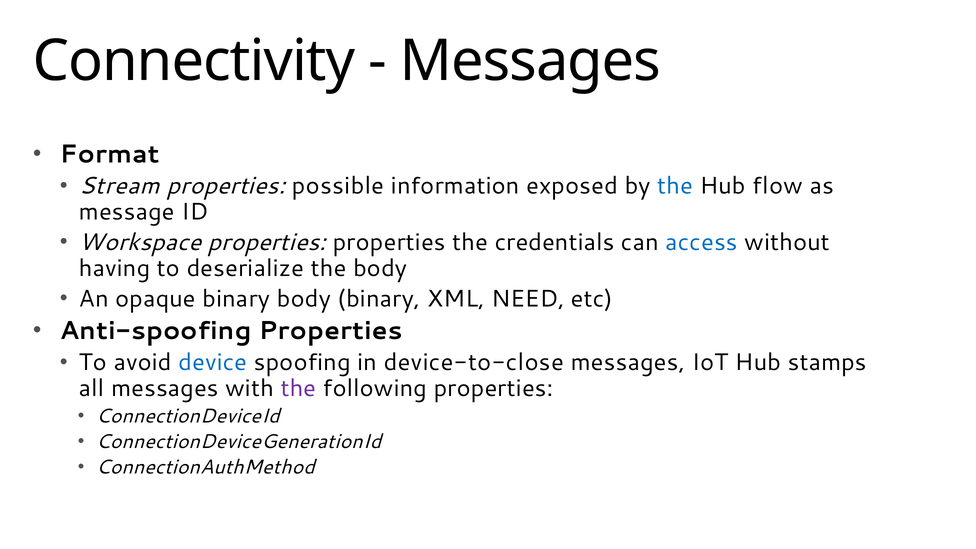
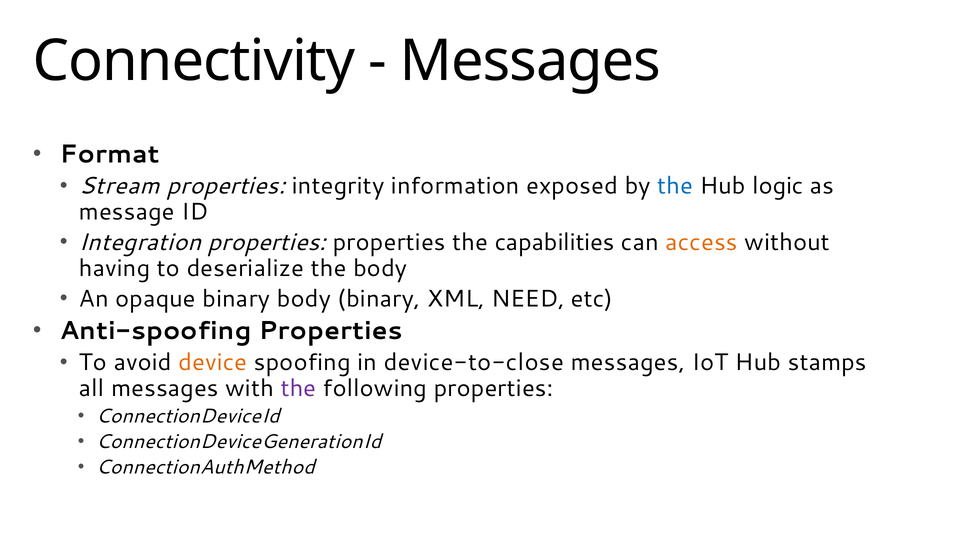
possible: possible -> integrity
flow: flow -> logic
Workspace: Workspace -> Integration
credentials: credentials -> capabilities
access colour: blue -> orange
device colour: blue -> orange
